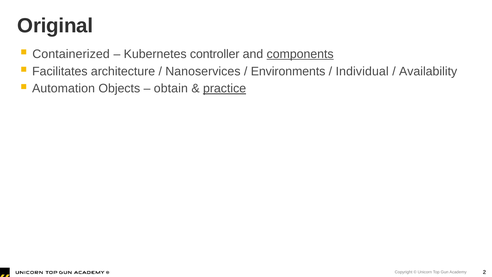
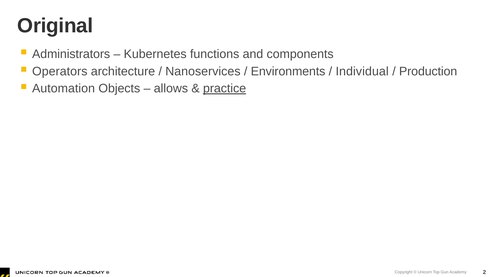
Containerized: Containerized -> Administrators
controller: controller -> functions
components underline: present -> none
Facilitates: Facilitates -> Operators
Availability: Availability -> Production
obtain: obtain -> allows
